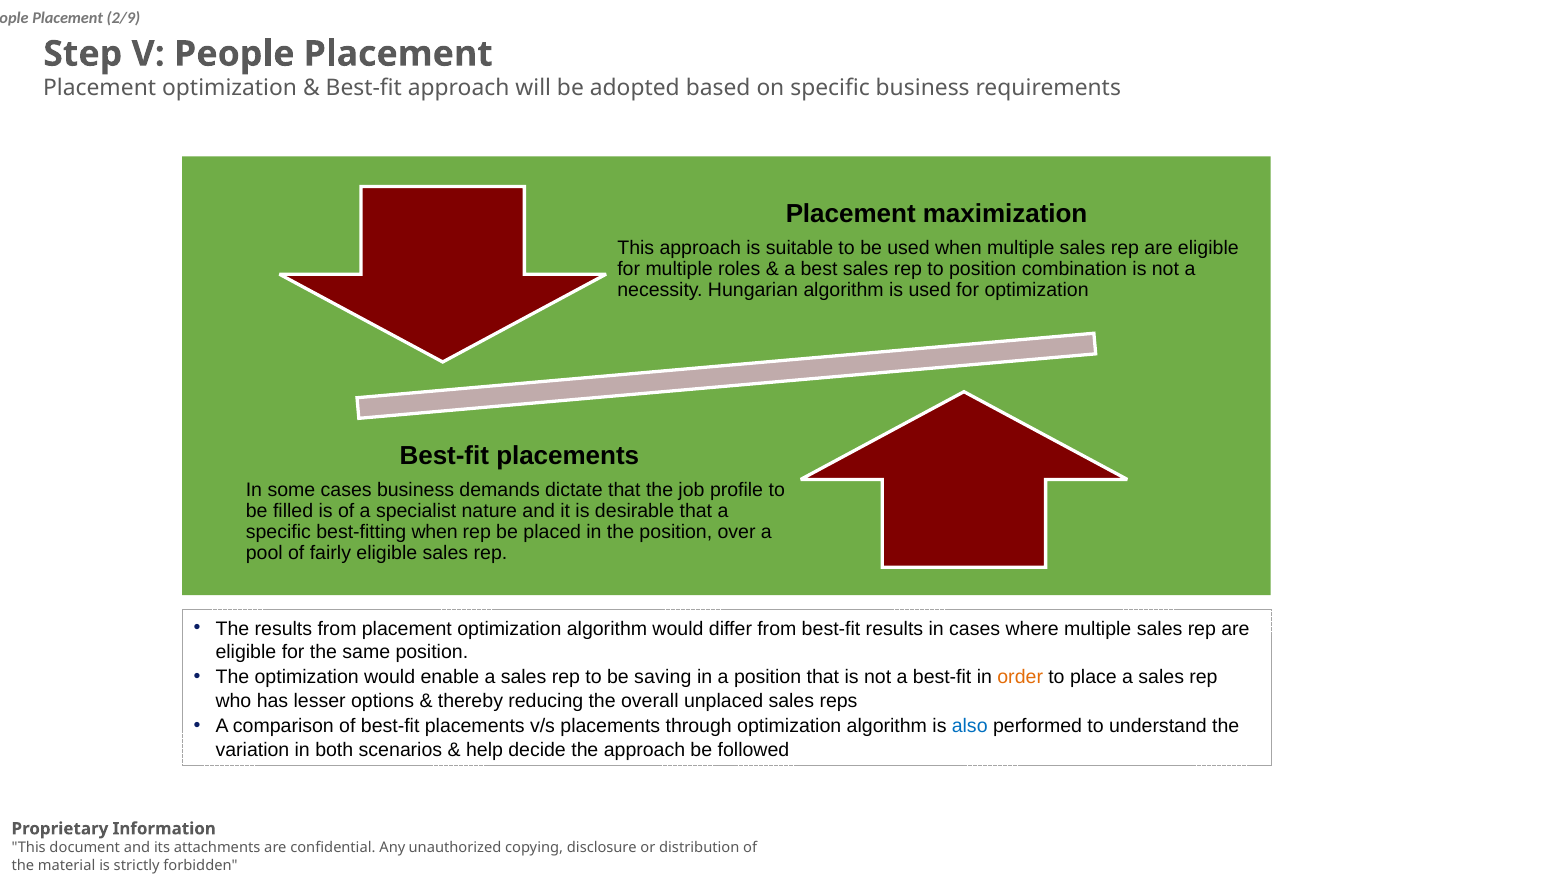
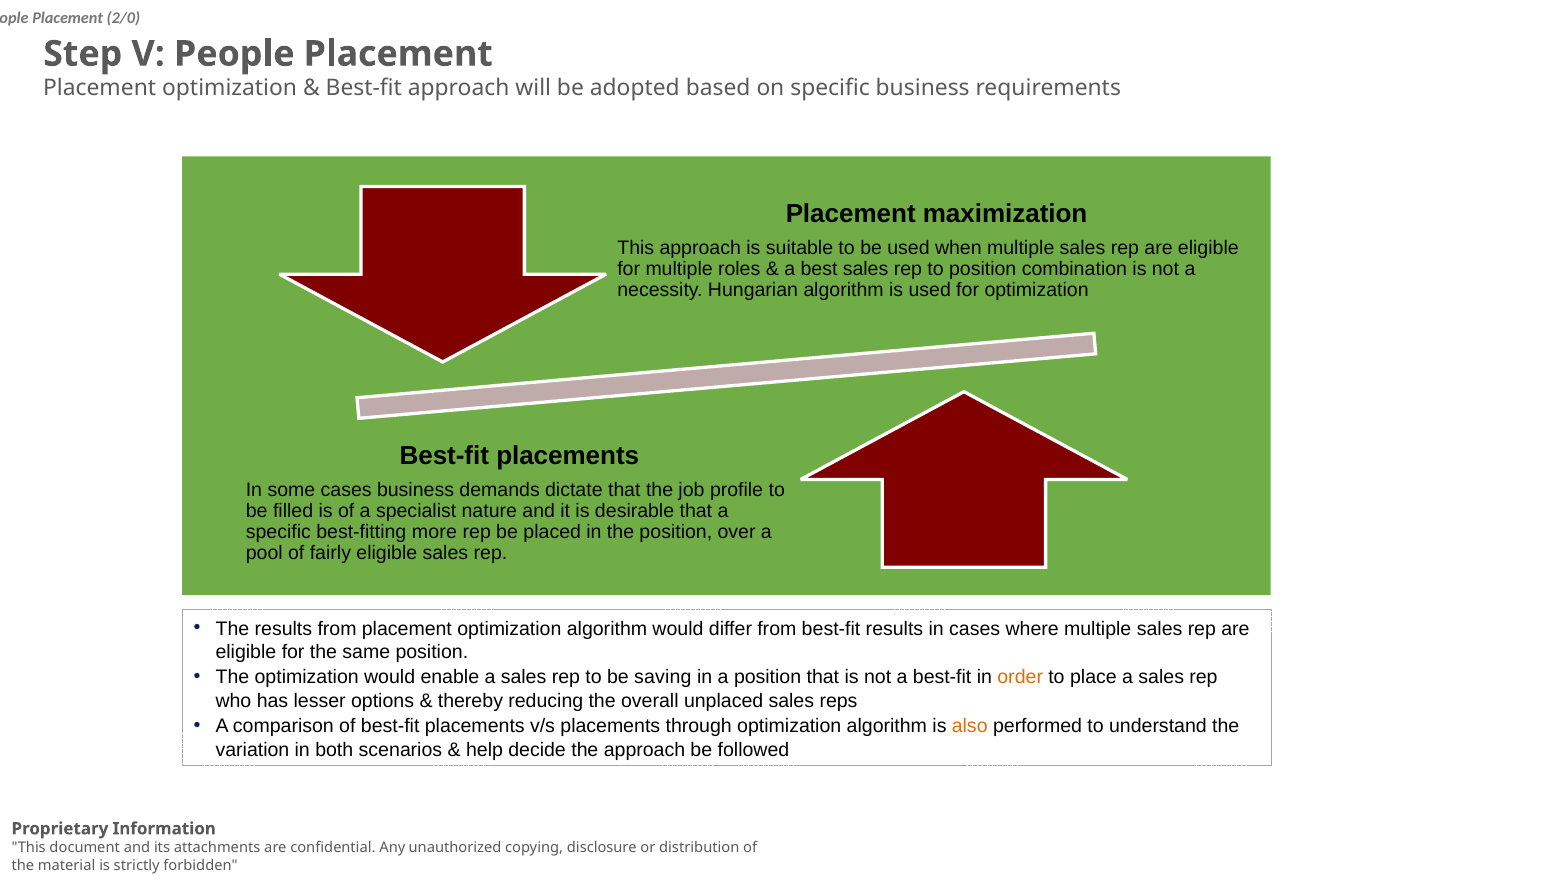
2/9: 2/9 -> 2/0
when at (435, 532): when -> more
also colour: blue -> orange
